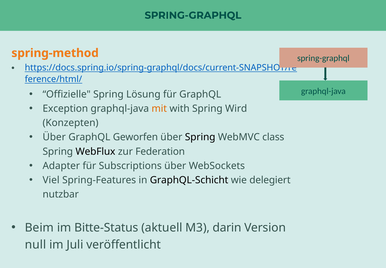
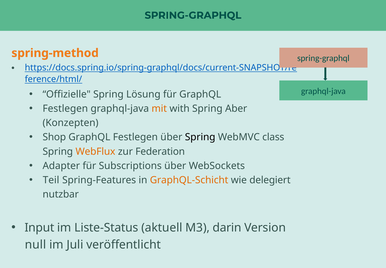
Exception at (65, 108): Exception -> Festlegen
Wird: Wird -> Aber
Über at (54, 137): Über -> Shop
GraphQL Geworfen: Geworfen -> Festlegen
WebFlux colour: black -> orange
Viel: Viel -> Teil
GraphQL-Schicht colour: black -> orange
Beim: Beim -> Input
Bitte-Status: Bitte-Status -> Liste-Status
